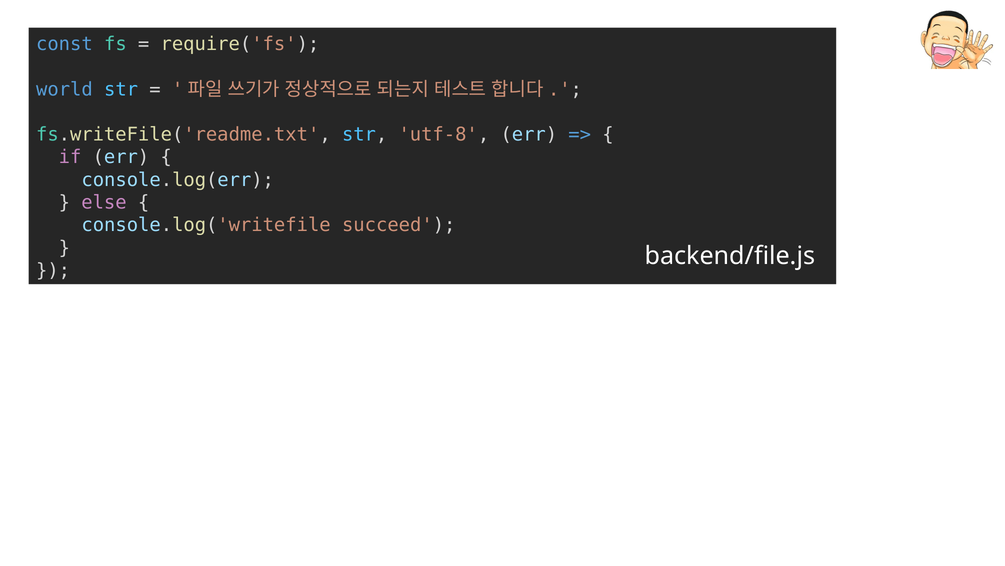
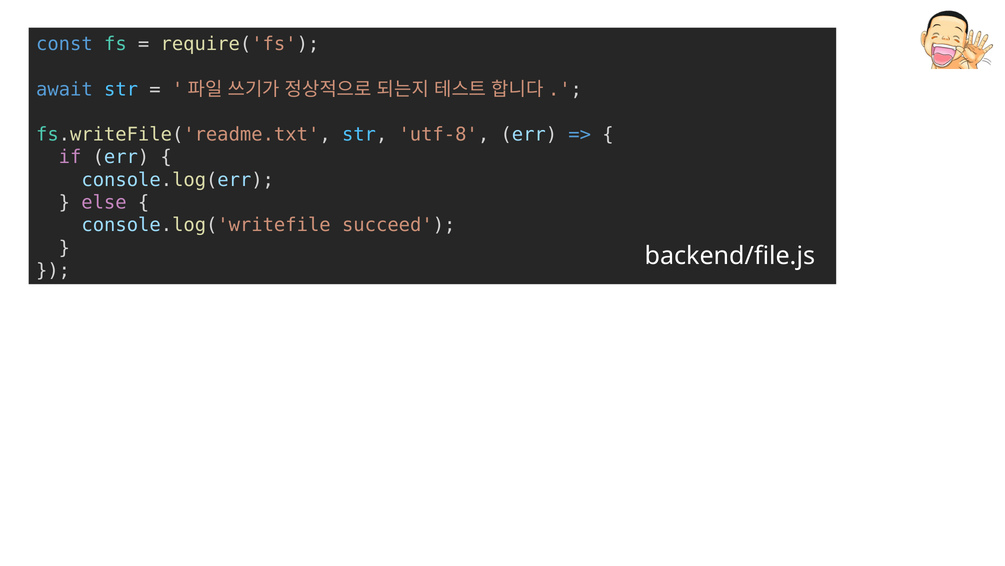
world: world -> await
